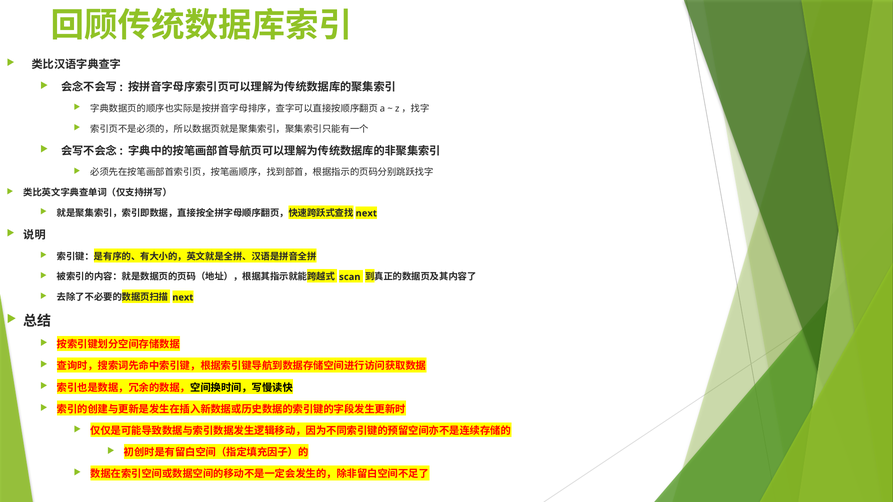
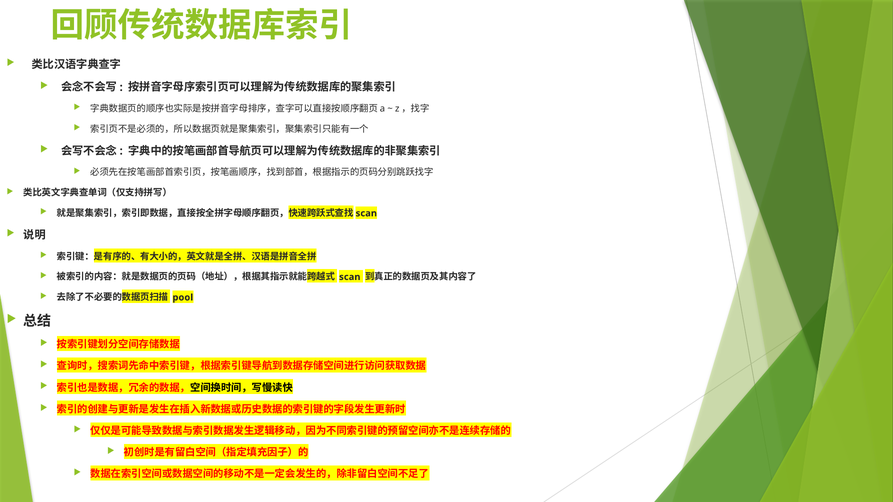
next at (366, 213): next -> scan
next at (183, 298): next -> pool
